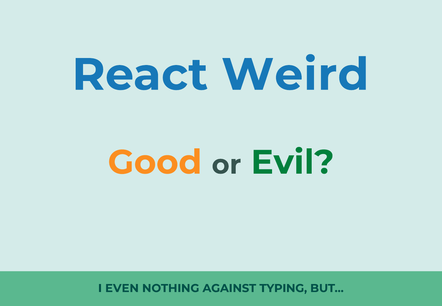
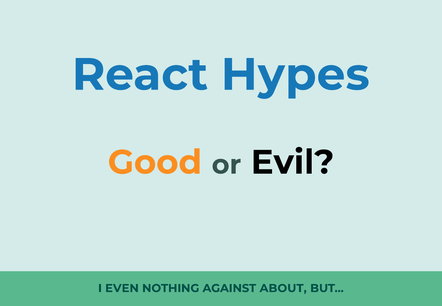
Weird: Weird -> Hypes
Evil colour: green -> black
TYPING: TYPING -> ABOUT
